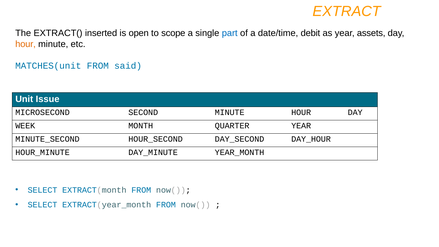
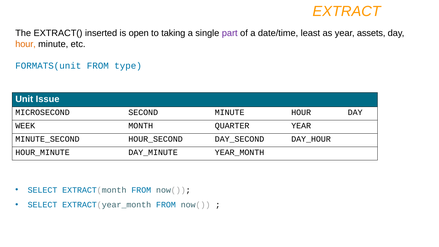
scope: scope -> taking
part colour: blue -> purple
debit: debit -> least
MATCHES(unit: MATCHES(unit -> FORMATS(unit
said: said -> type
